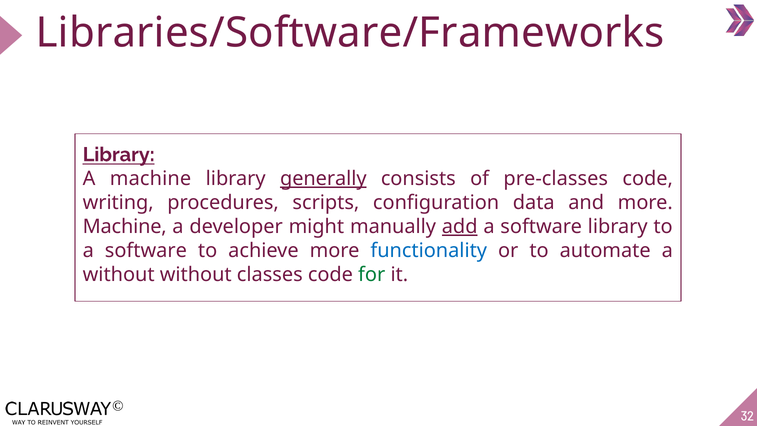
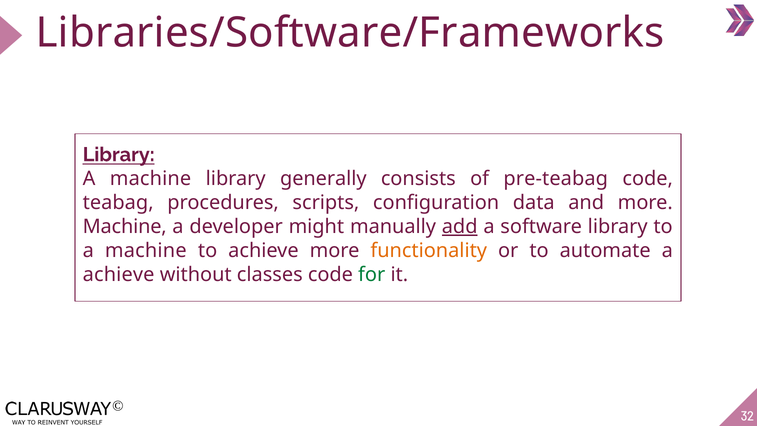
generally underline: present -> none
pre-classes: pre-classes -> pre-teabag
writing: writing -> teabag
software at (146, 250): software -> machine
functionality colour: blue -> orange
without at (119, 274): without -> achieve
